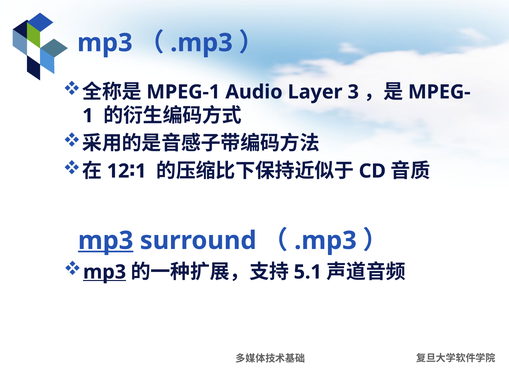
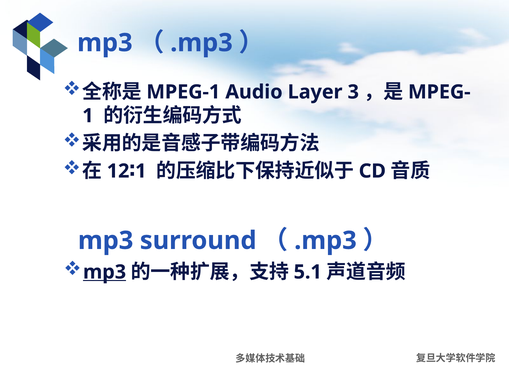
mp3 at (106, 241) underline: present -> none
